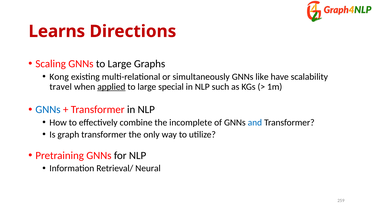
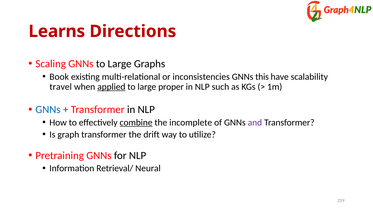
Kong: Kong -> Book
simultaneously: simultaneously -> inconsistencies
like: like -> this
special: special -> proper
combine underline: none -> present
and colour: blue -> purple
only: only -> drift
